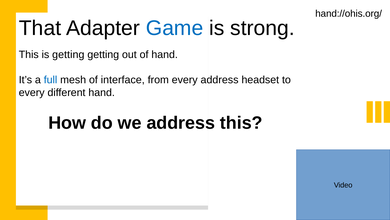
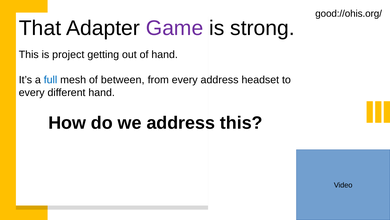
hand://ohis.org/: hand://ohis.org/ -> good://ohis.org/
Game colour: blue -> purple
is getting: getting -> project
interface: interface -> between
